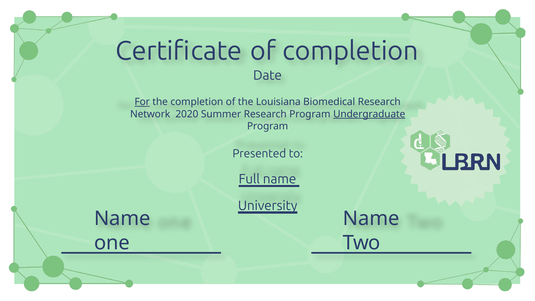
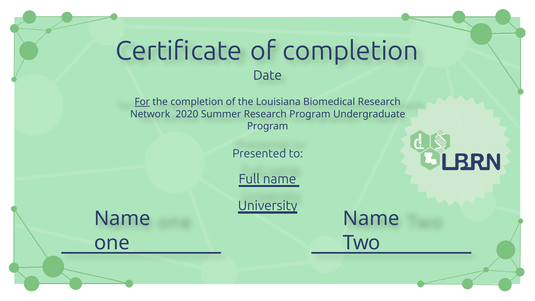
Undergraduate underline: present -> none
